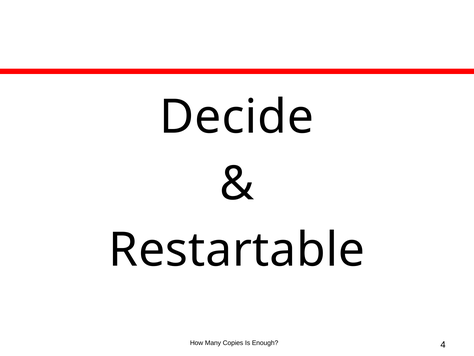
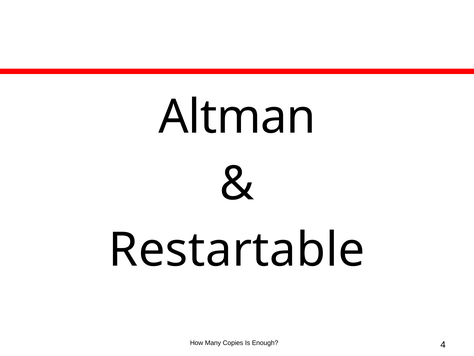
Decide: Decide -> Altman
